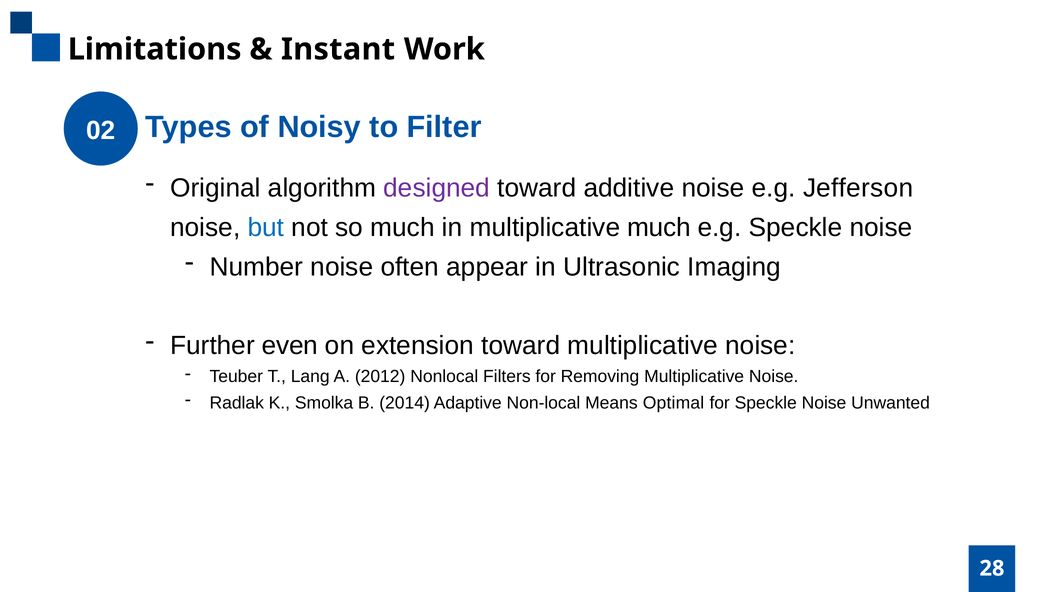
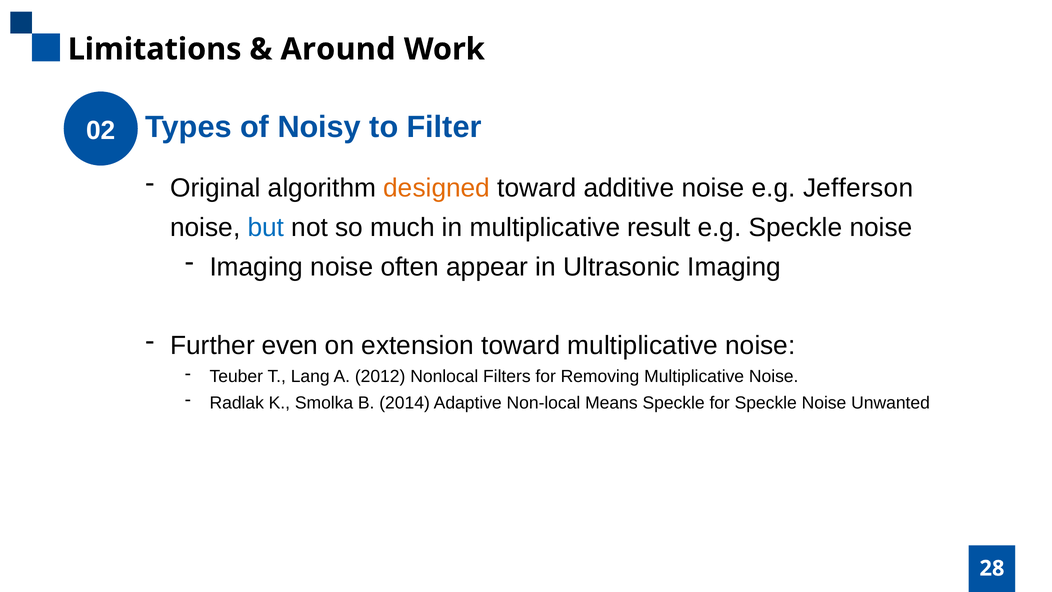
Instant: Instant -> Around
designed colour: purple -> orange
multiplicative much: much -> result
Number at (256, 267): Number -> Imaging
Means Optimal: Optimal -> Speckle
